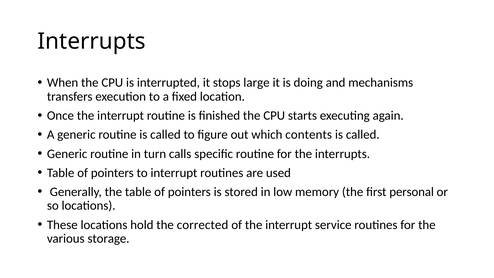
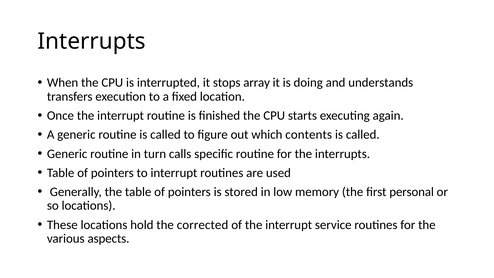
large: large -> array
mechanisms: mechanisms -> understands
storage: storage -> aspects
